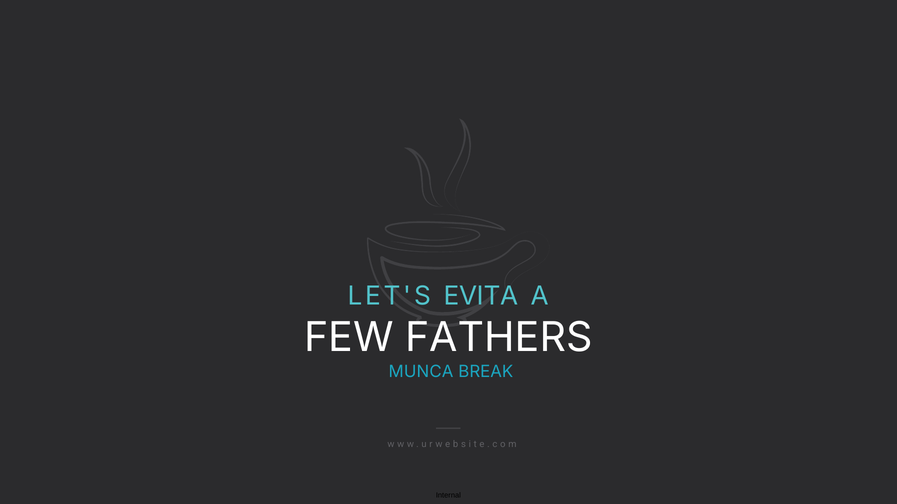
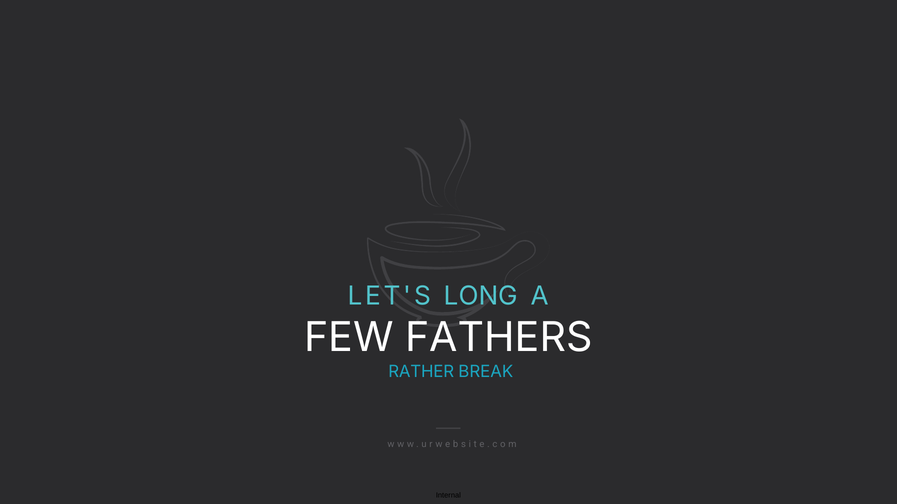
EVITA: EVITA -> LONG
MUNCA: MUNCA -> RATHER
